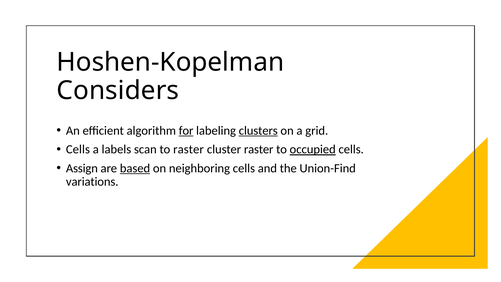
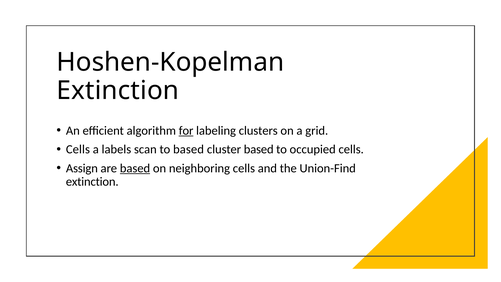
Considers at (118, 90): Considers -> Extinction
clusters underline: present -> none
to raster: raster -> based
cluster raster: raster -> based
occupied underline: present -> none
variations at (92, 182): variations -> extinction
